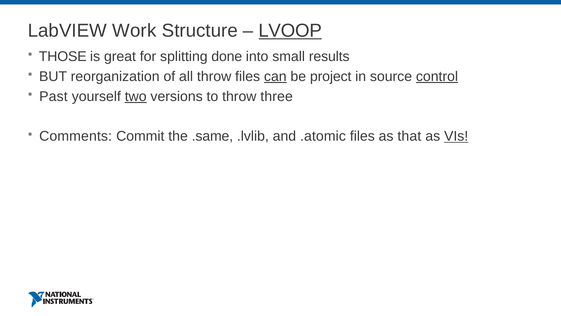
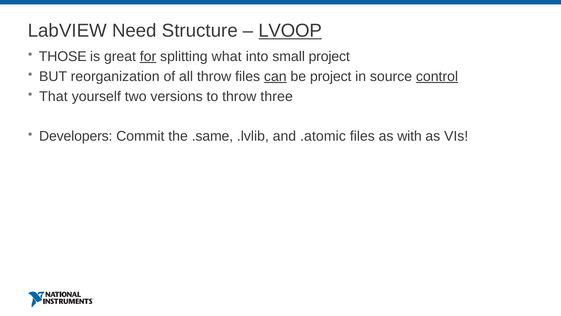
Work: Work -> Need
for underline: none -> present
done: done -> what
small results: results -> project
Past: Past -> That
two underline: present -> none
Comments: Comments -> Developers
that: that -> with
VIs underline: present -> none
